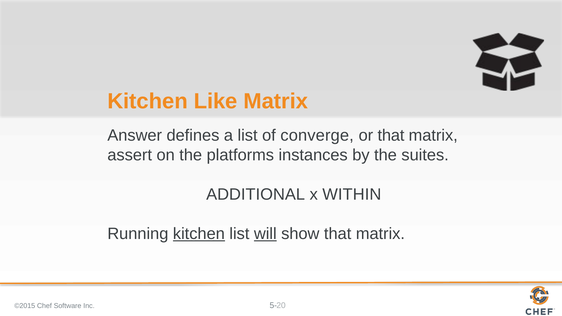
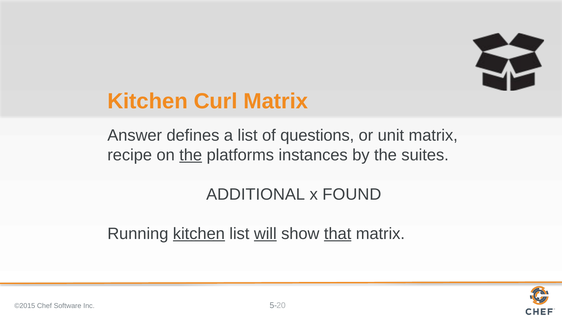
Like: Like -> Curl
converge: converge -> questions
or that: that -> unit
assert: assert -> recipe
the at (191, 155) underline: none -> present
WITHIN: WITHIN -> FOUND
that at (338, 234) underline: none -> present
